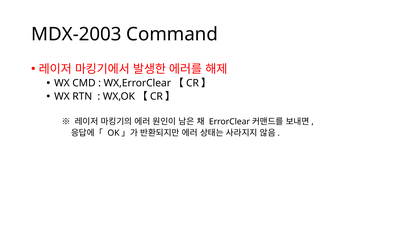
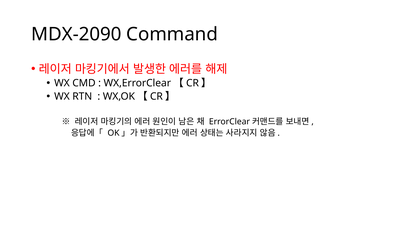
MDX-2003: MDX-2003 -> MDX-2090
